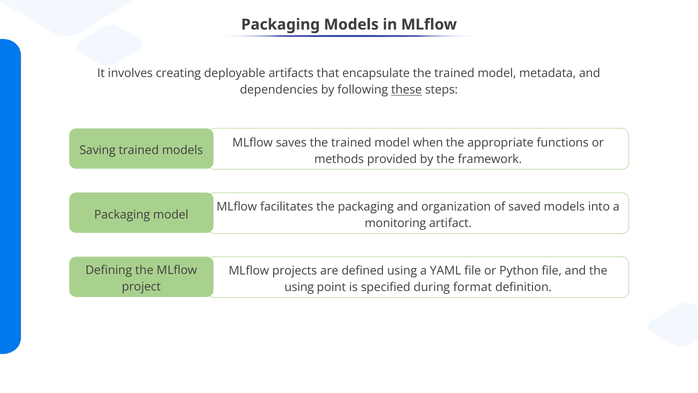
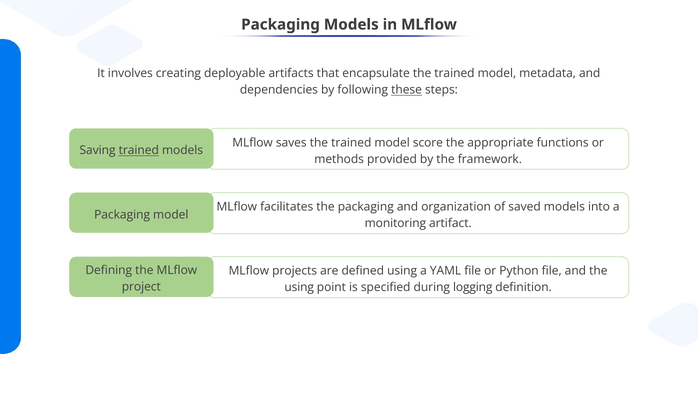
when: when -> score
trained at (139, 150) underline: none -> present
format: format -> logging
